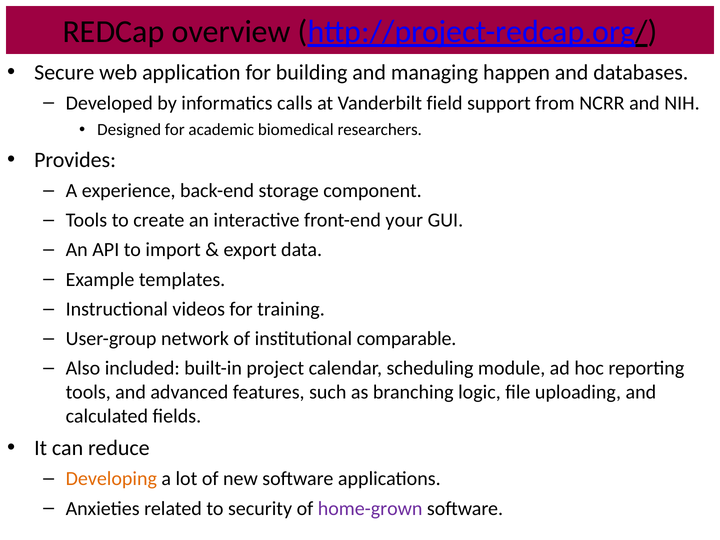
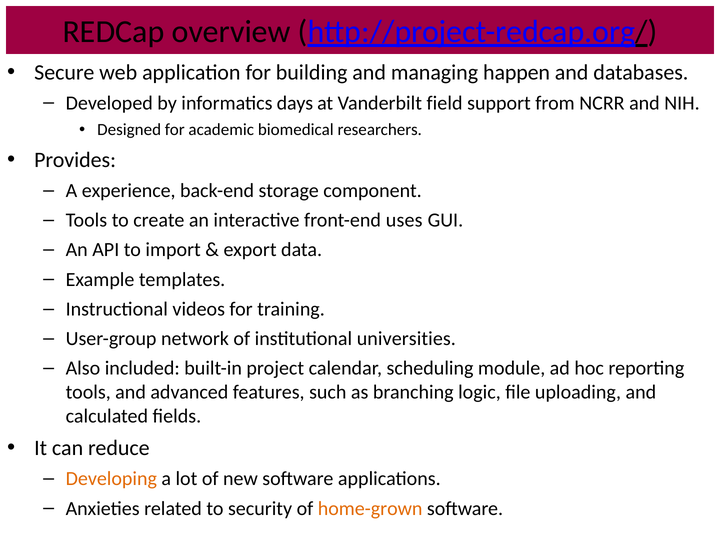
calls: calls -> days
your: your -> uses
comparable: comparable -> universities
home-grown colour: purple -> orange
